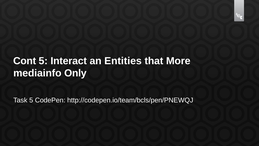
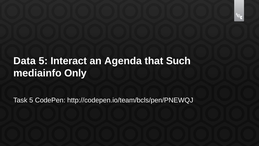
Cont: Cont -> Data
Entities: Entities -> Agenda
More: More -> Such
